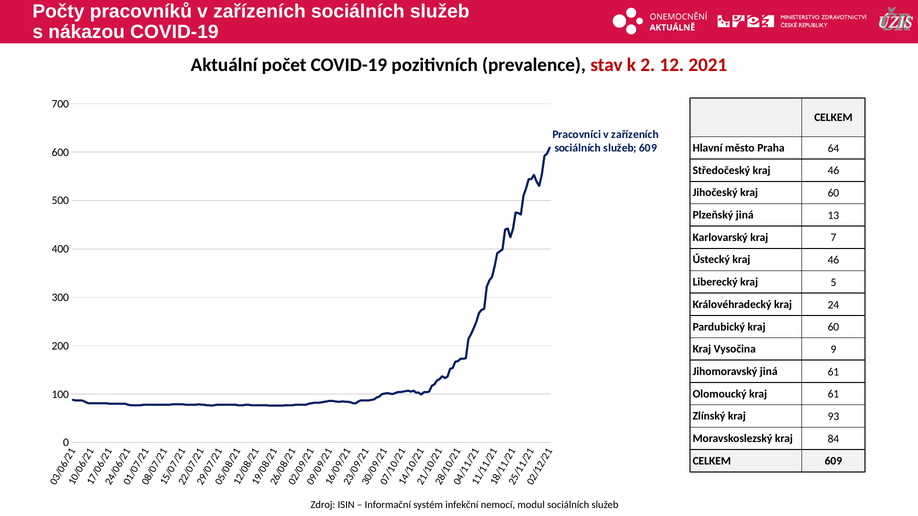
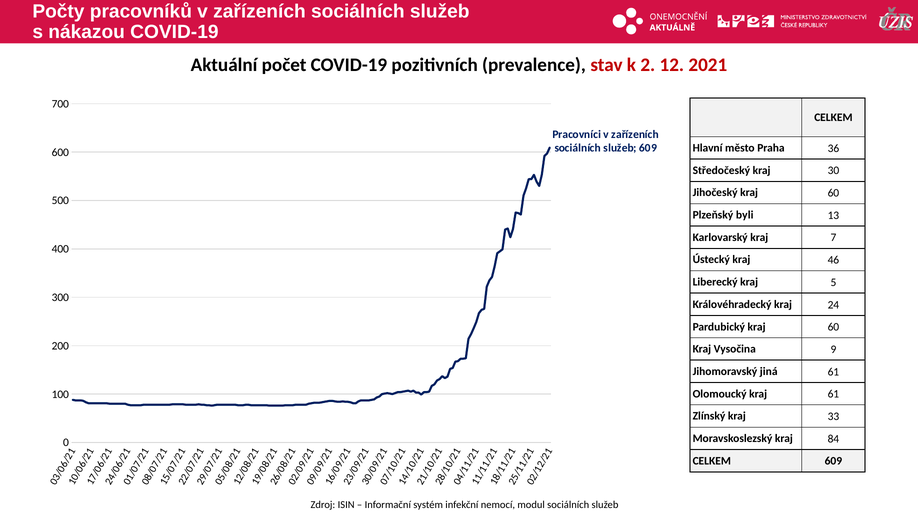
64: 64 -> 36
Středočeský kraj 46: 46 -> 30
Plzeňský jiná: jiná -> byli
93: 93 -> 33
